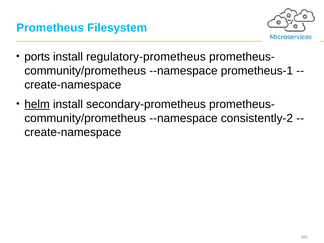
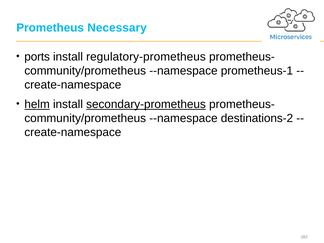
Filesystem: Filesystem -> Necessary
secondary-prometheus underline: none -> present
consistently-2: consistently-2 -> destinations-2
